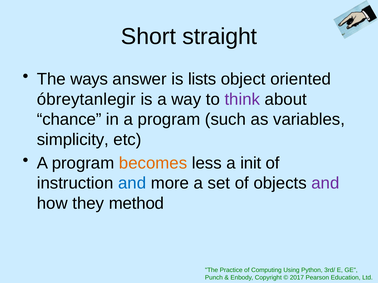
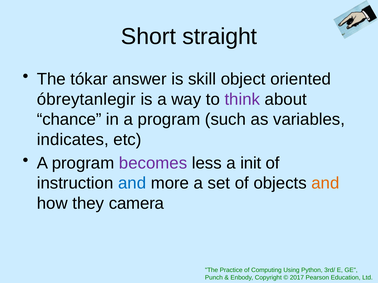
ways: ways -> tókar
lists: lists -> skill
simplicity: simplicity -> indicates
becomes colour: orange -> purple
and at (325, 183) colour: purple -> orange
method: method -> camera
